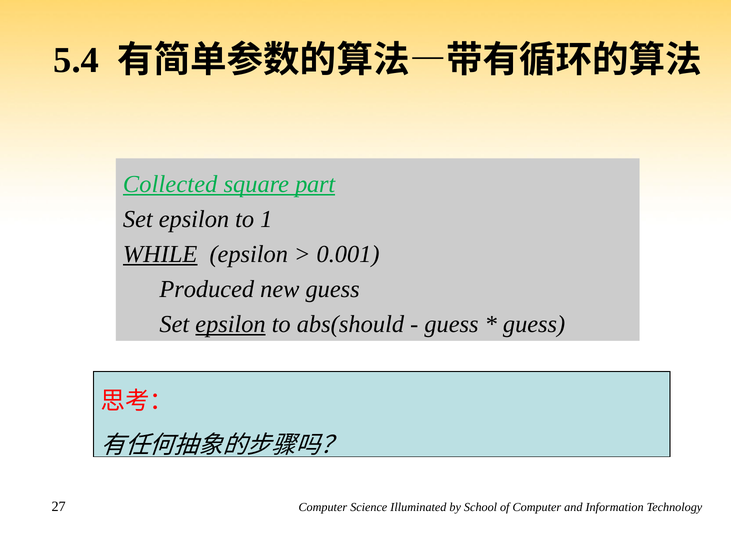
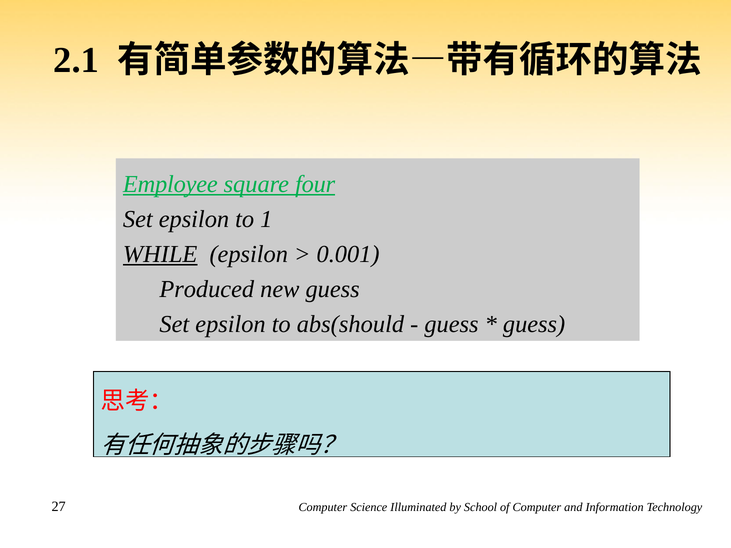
5.4: 5.4 -> 2.1
Collected: Collected -> Employee
part: part -> four
epsilon at (231, 324) underline: present -> none
